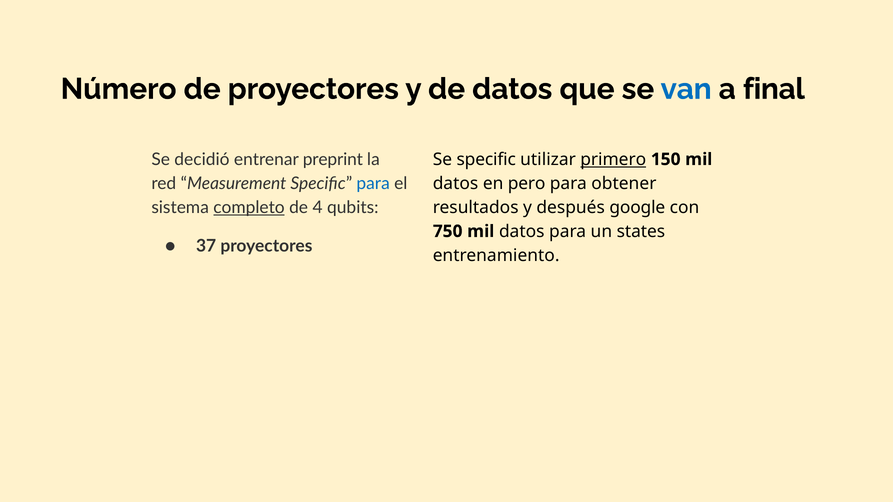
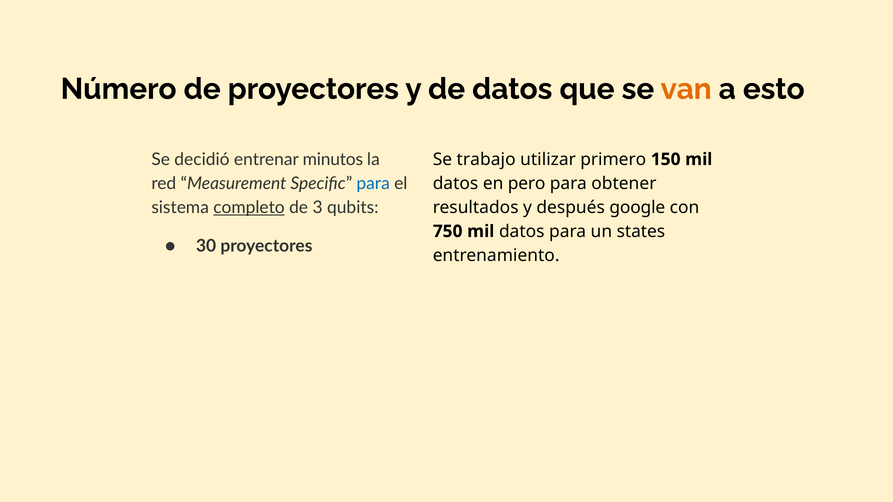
van colour: blue -> orange
final: final -> esto
preprint: preprint -> minutos
Se specific: specific -> trabajo
primero underline: present -> none
4: 4 -> 3
37: 37 -> 30
